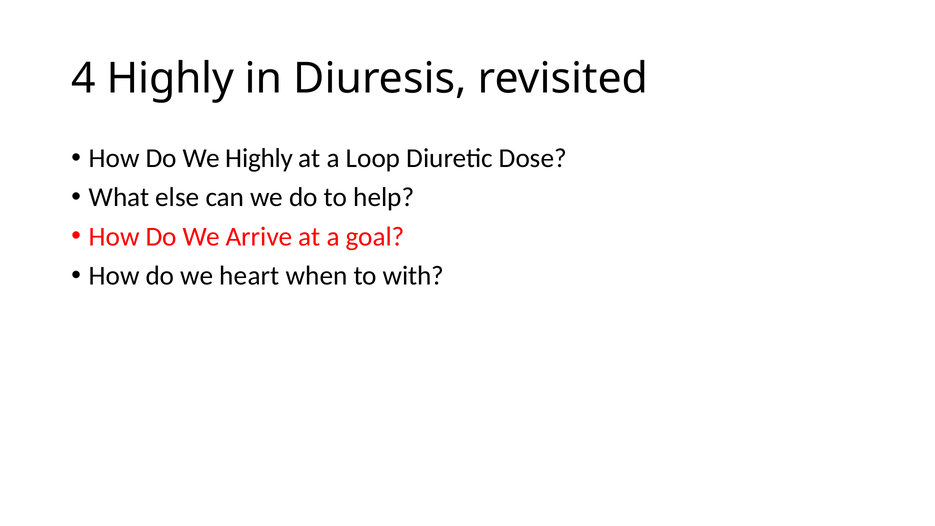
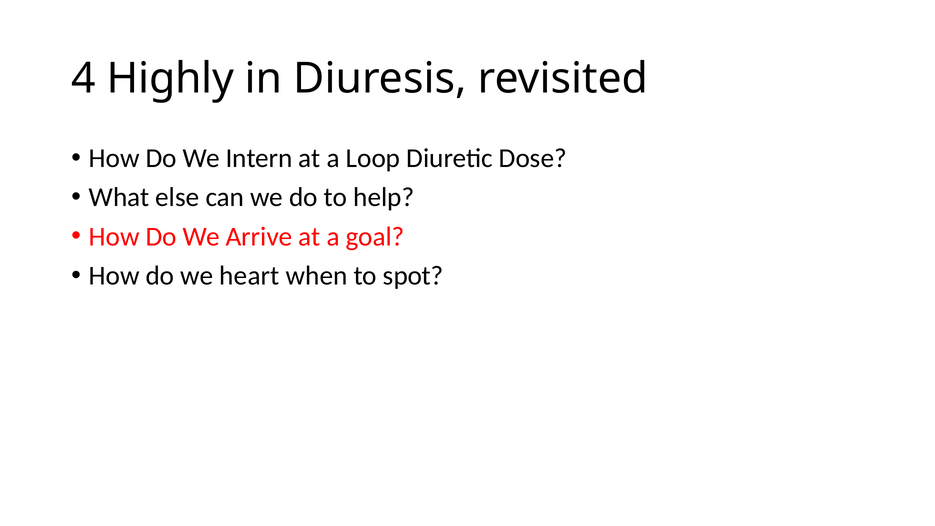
We Highly: Highly -> Intern
with: with -> spot
